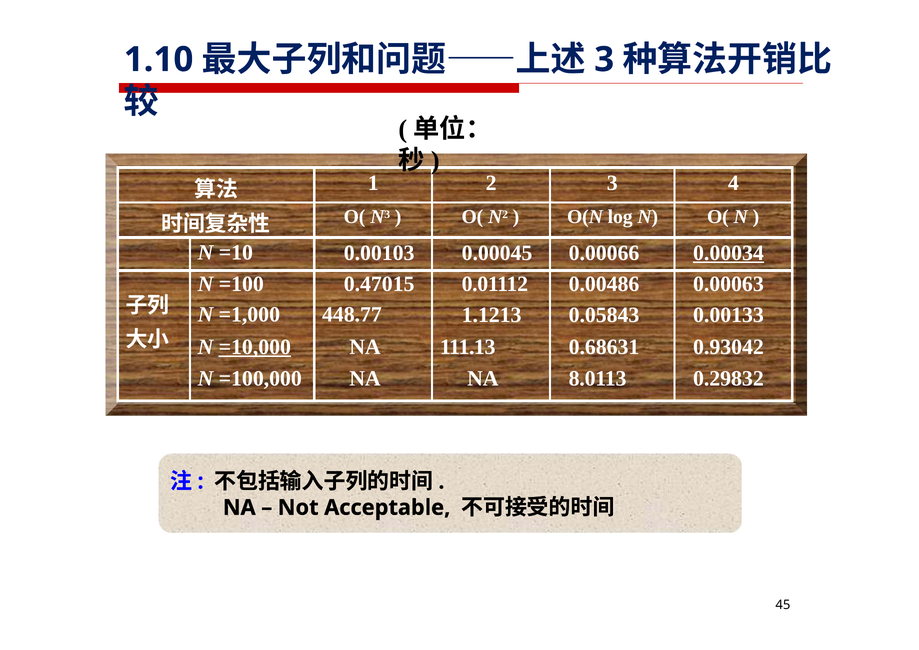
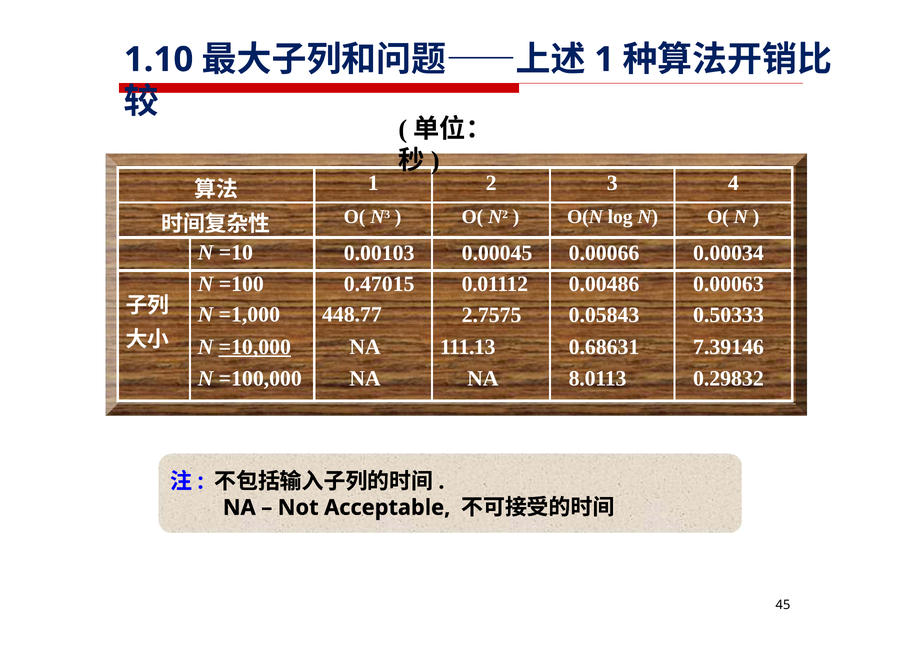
3 at (604, 60): 3 -> 1
0.00034 underline: present -> none
1.1213: 1.1213 -> 2.7575
0.00133: 0.00133 -> 0.50333
0.93042: 0.93042 -> 7.39146
